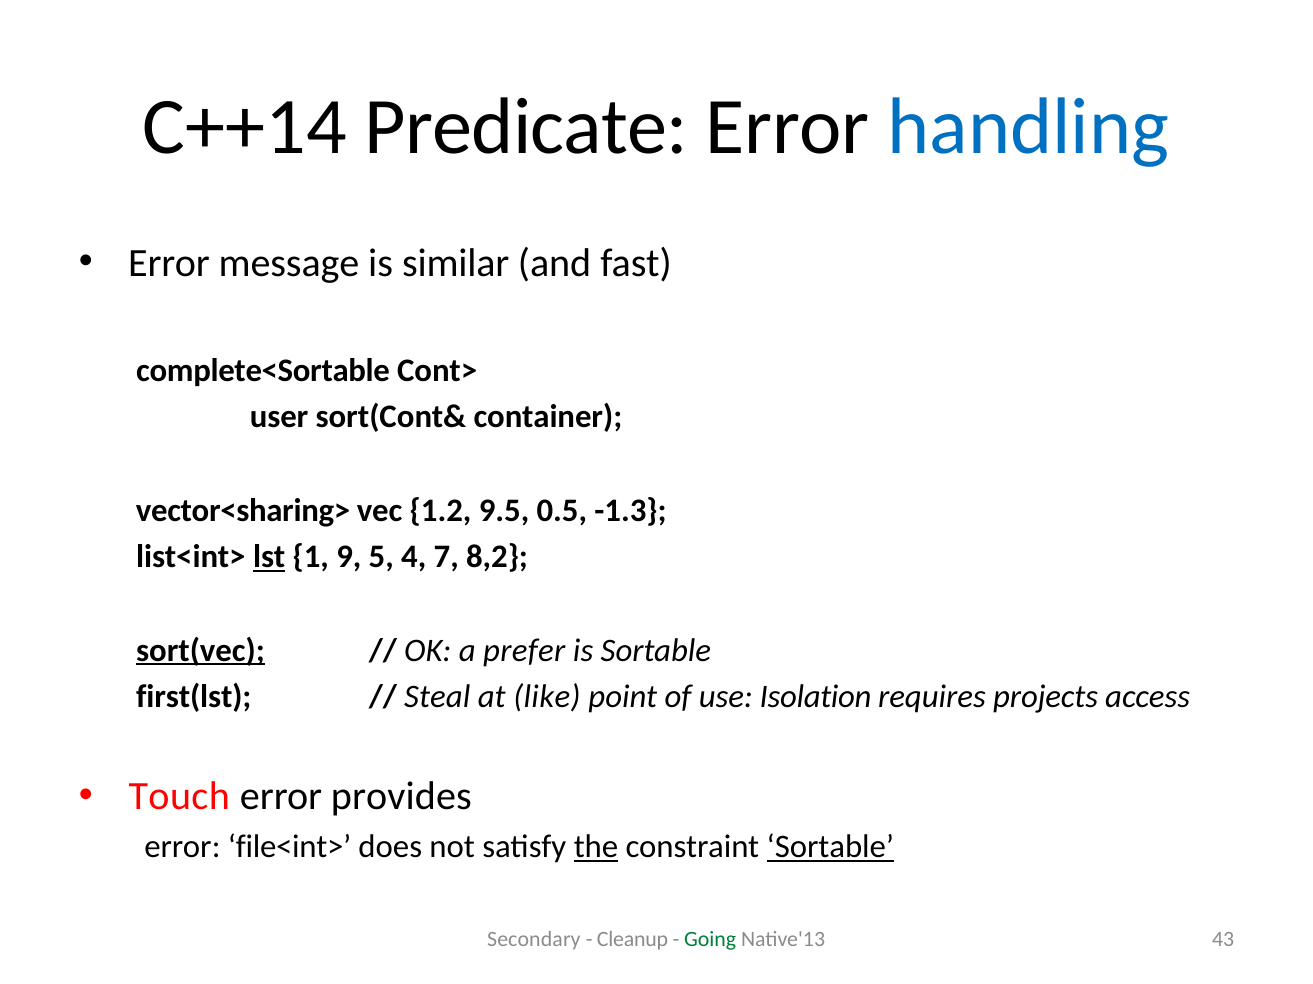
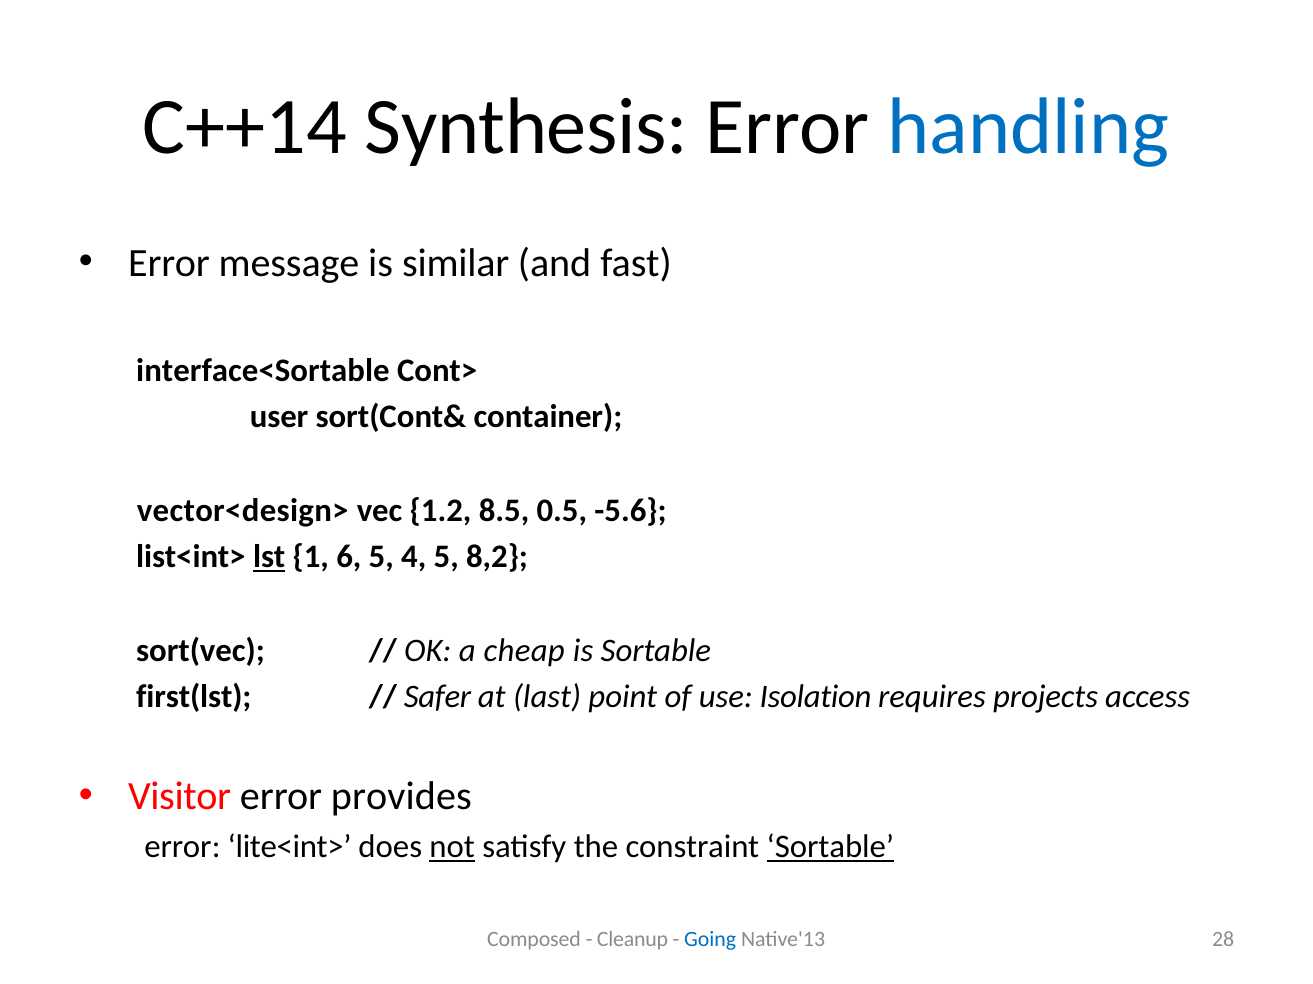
Predicate: Predicate -> Synthesis
complete<Sortable: complete<Sortable -> interface<Sortable
vector<sharing>: vector<sharing> -> vector<design>
9.5: 9.5 -> 8.5
-1.3: -1.3 -> -5.6
9: 9 -> 6
4 7: 7 -> 5
sort(vec underline: present -> none
prefer: prefer -> cheap
Steal: Steal -> Safer
like: like -> last
Touch: Touch -> Visitor
file<int>: file<int> -> lite<int>
not underline: none -> present
the underline: present -> none
Secondary: Secondary -> Composed
Going colour: green -> blue
43: 43 -> 28
